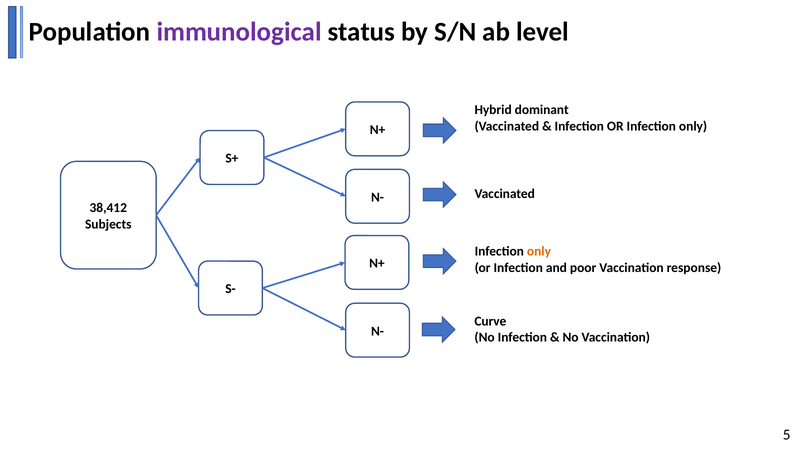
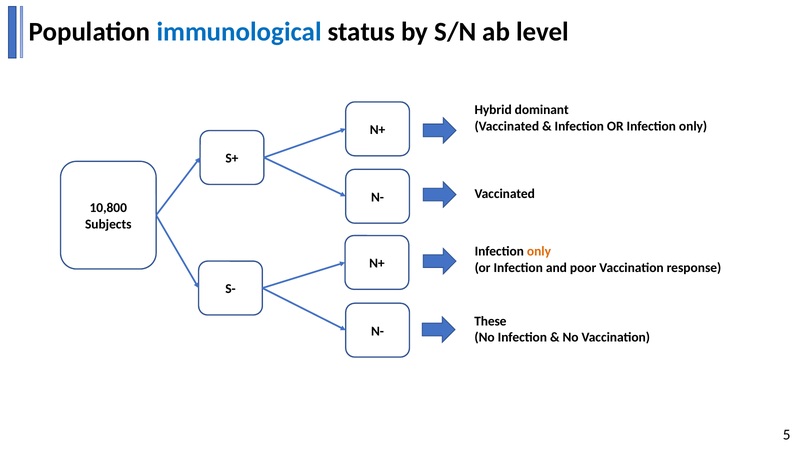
immunological colour: purple -> blue
38,412: 38,412 -> 10,800
Curve: Curve -> These
